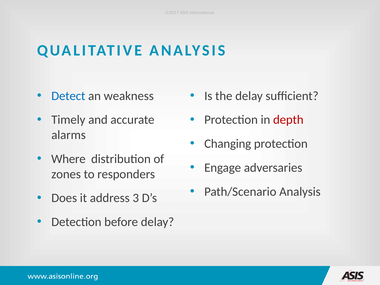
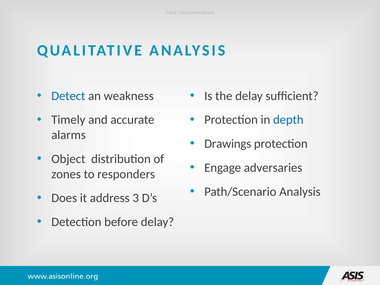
depth colour: red -> blue
Changing: Changing -> Drawings
Where: Where -> Object
